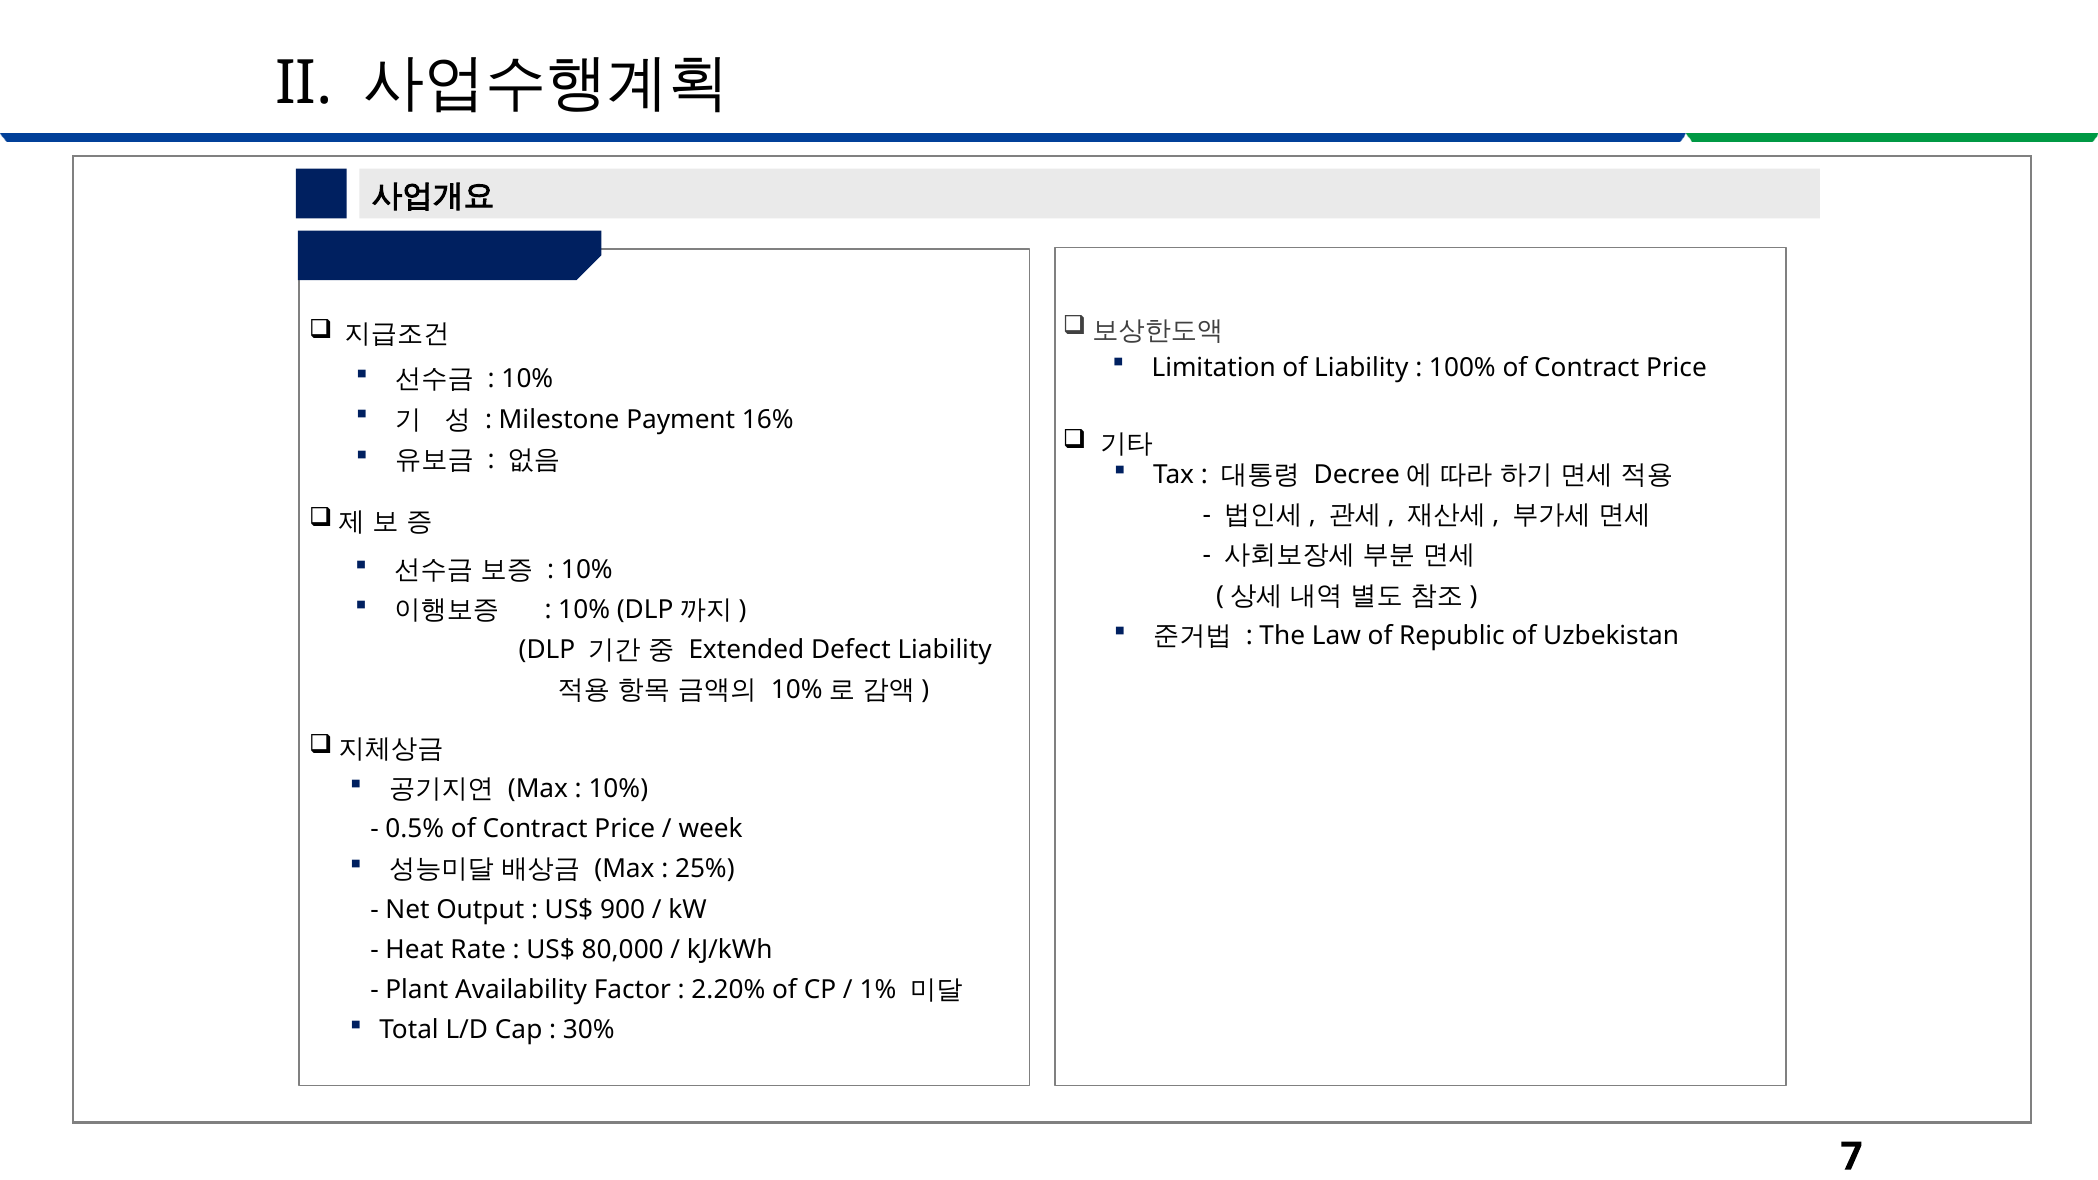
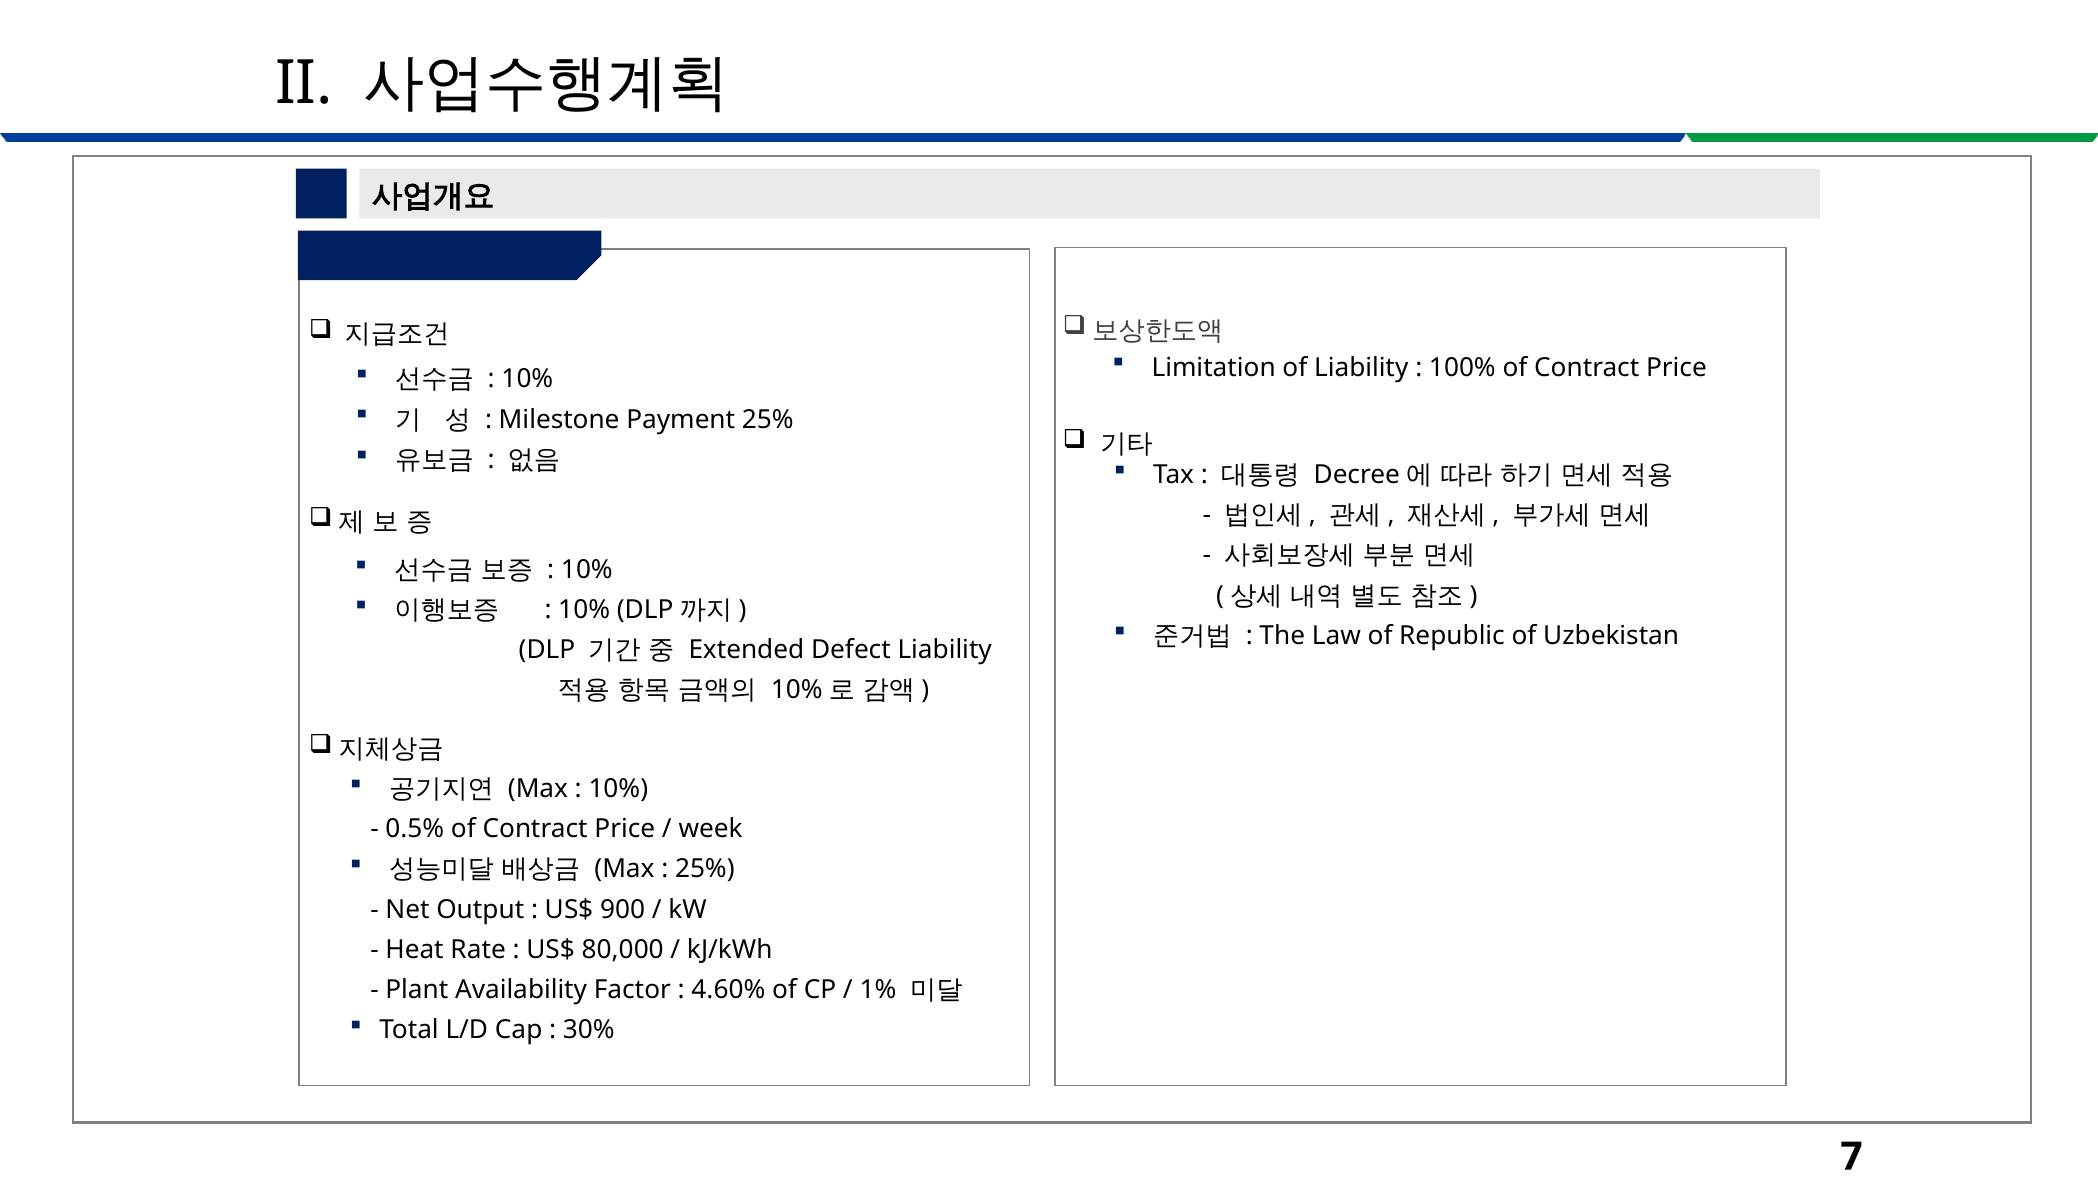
Payment 16%: 16% -> 25%
2.20%: 2.20% -> 4.60%
